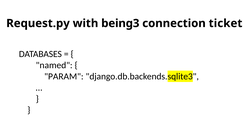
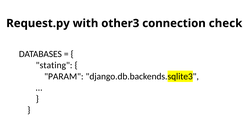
being3: being3 -> other3
ticket: ticket -> check
named: named -> stating
